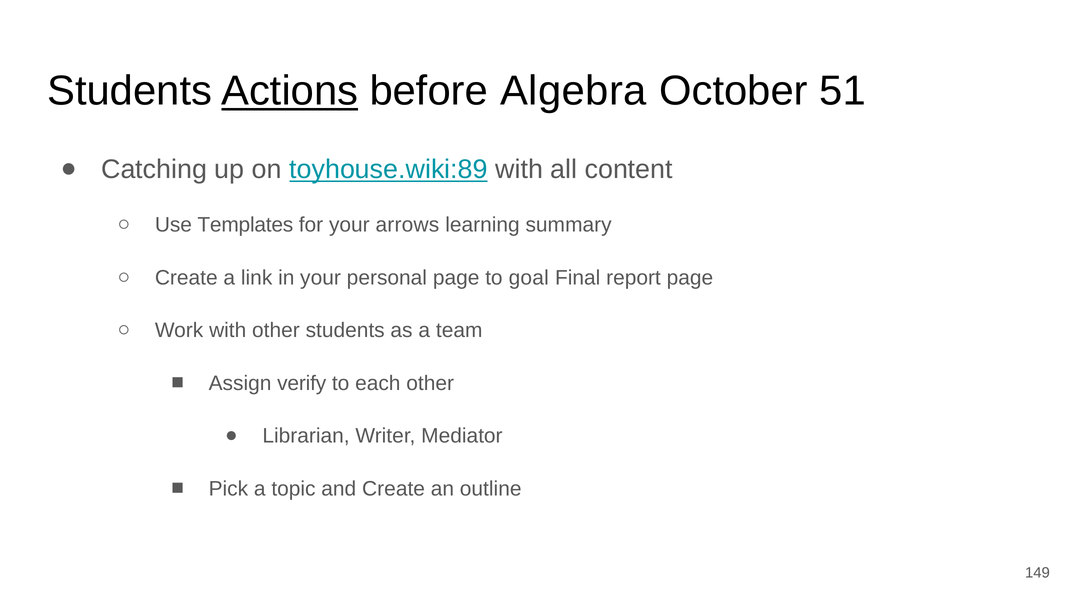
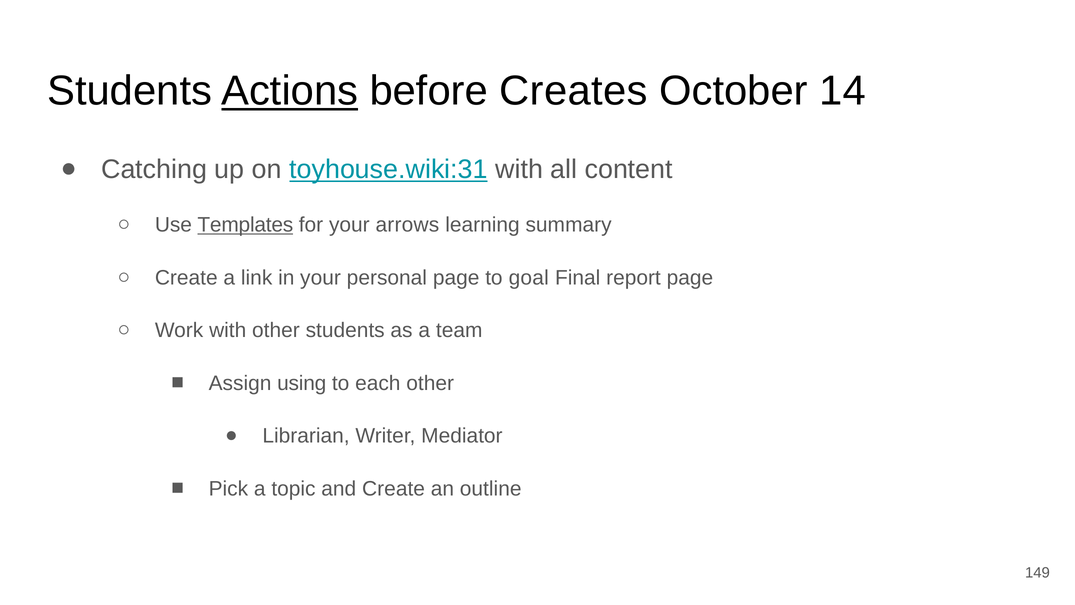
Algebra: Algebra -> Creates
51: 51 -> 14
toyhouse.wiki:89: toyhouse.wiki:89 -> toyhouse.wiki:31
Templates underline: none -> present
verify: verify -> using
